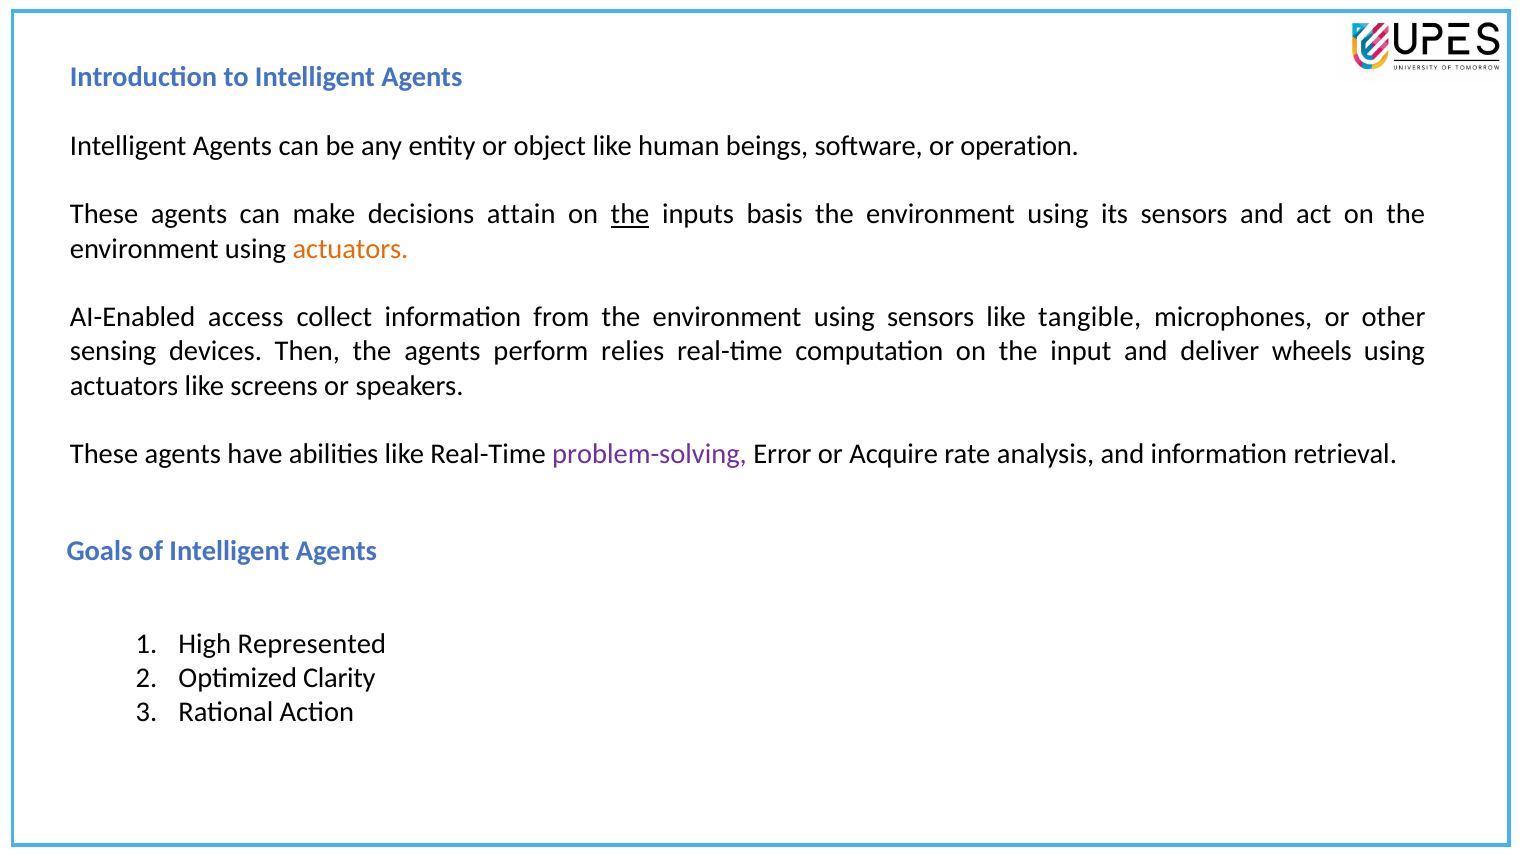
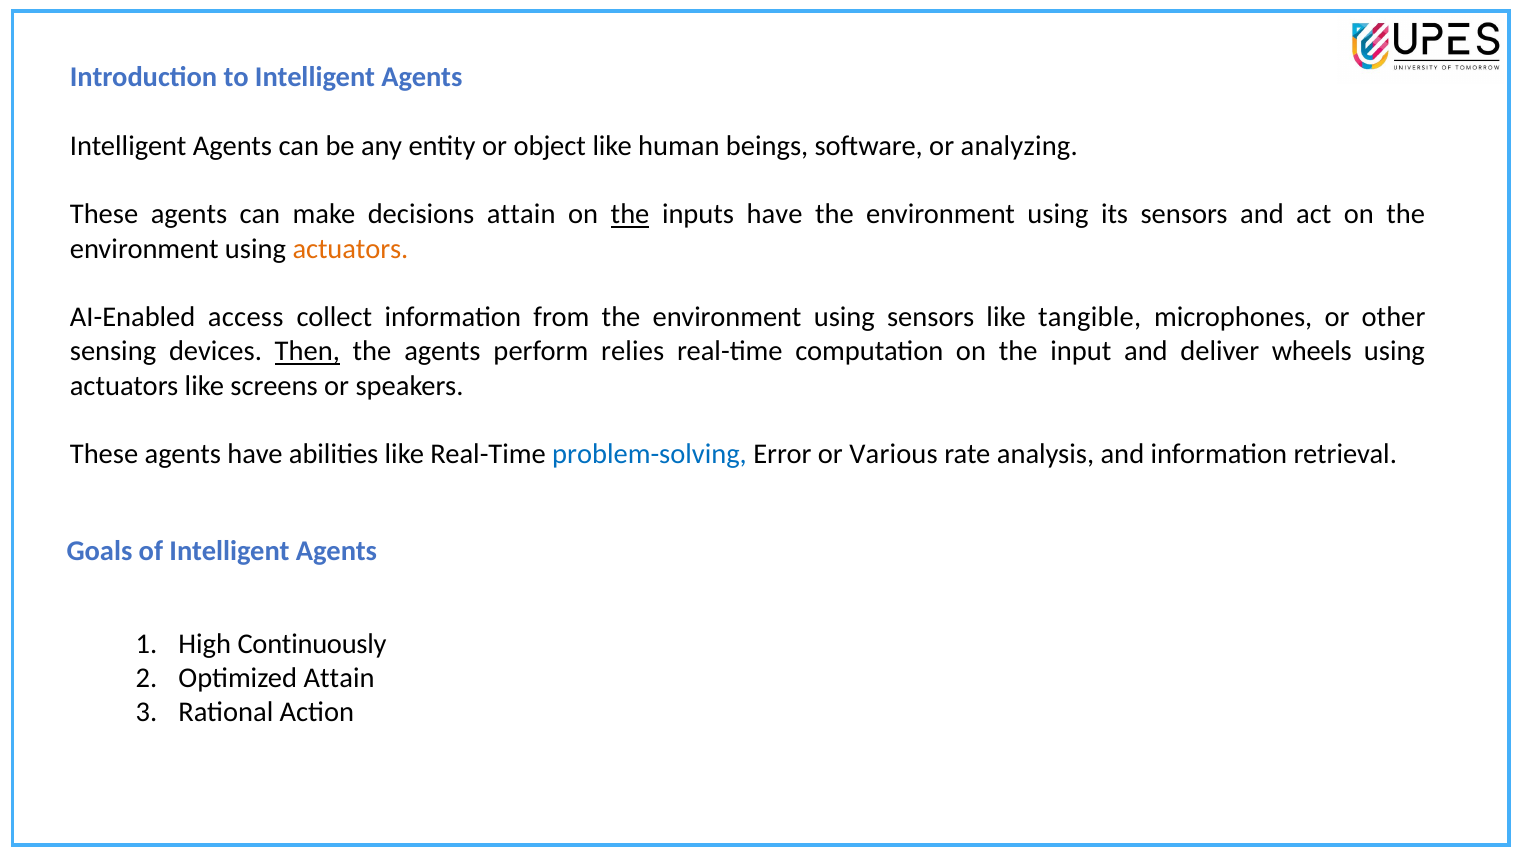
operation: operation -> analyzing
inputs basis: basis -> have
Then underline: none -> present
problem-solving colour: purple -> blue
Acquire: Acquire -> Various
Represented: Represented -> Continuously
Optimized Clarity: Clarity -> Attain
